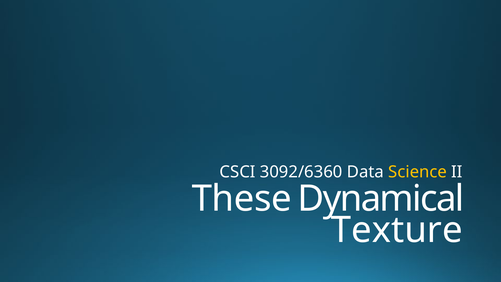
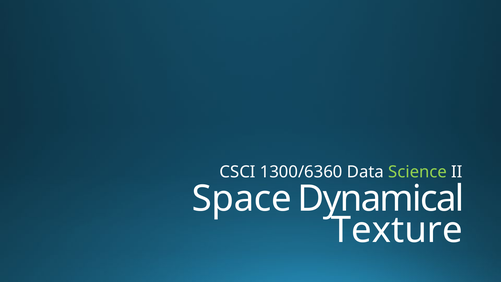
3092/6360: 3092/6360 -> 1300/6360
Science colour: yellow -> light green
These: These -> Space
